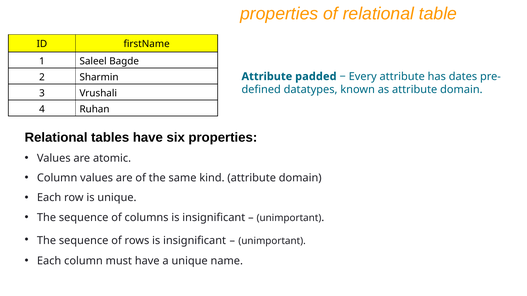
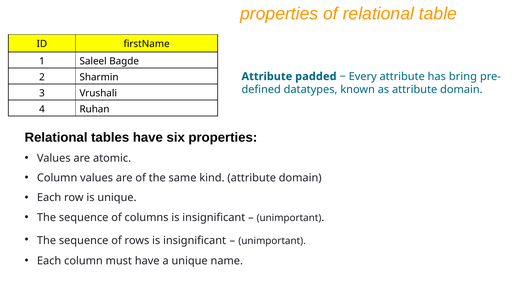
dates: dates -> bring
